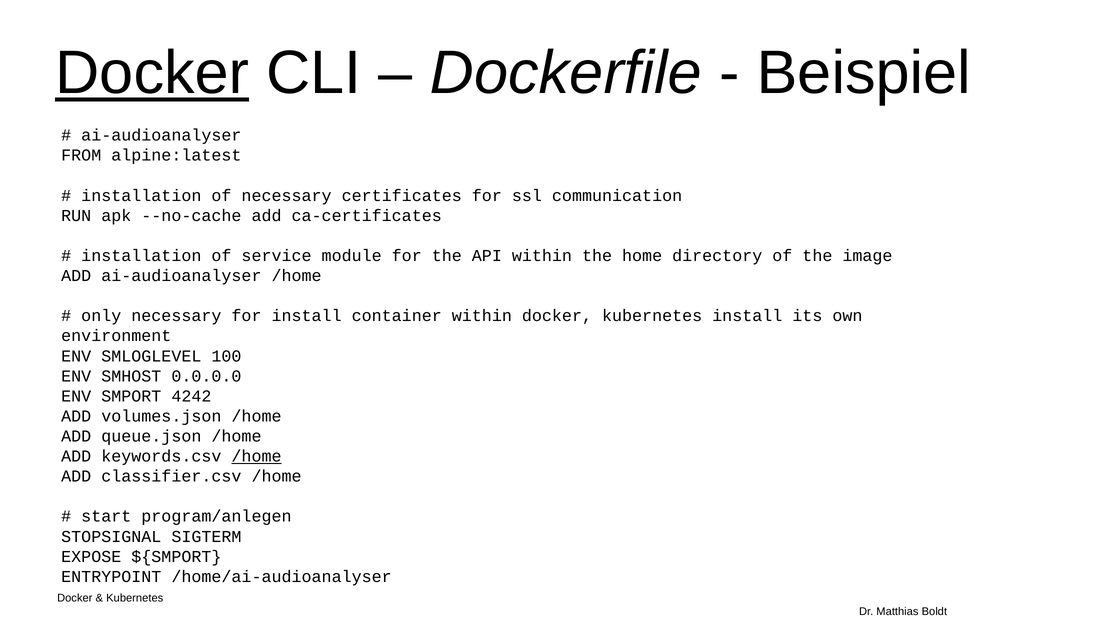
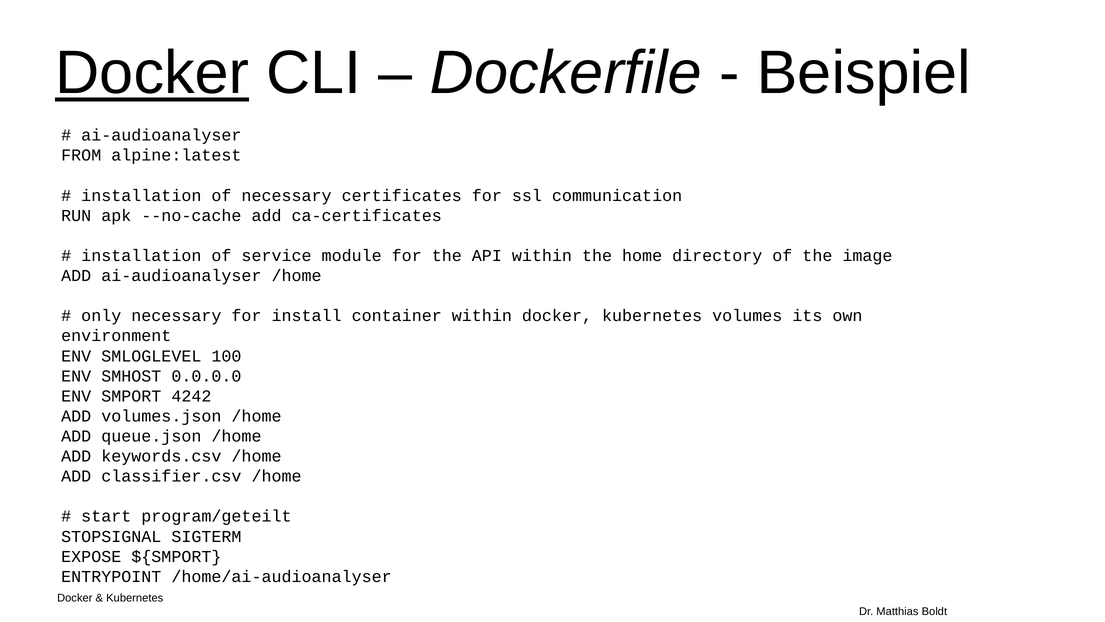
kubernetes install: install -> volumes
/home at (257, 456) underline: present -> none
program/anlegen: program/anlegen -> program/geteilt
